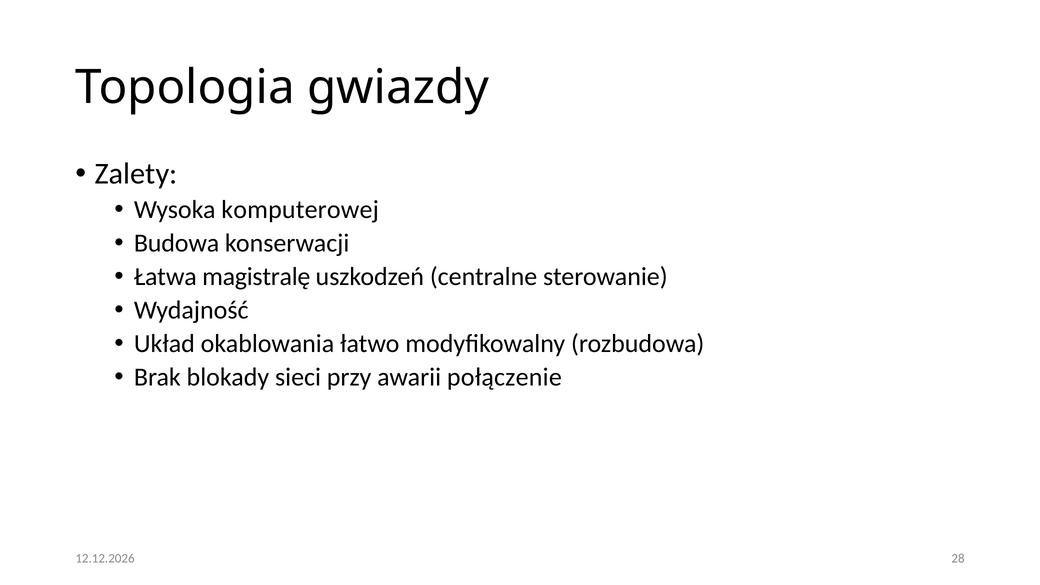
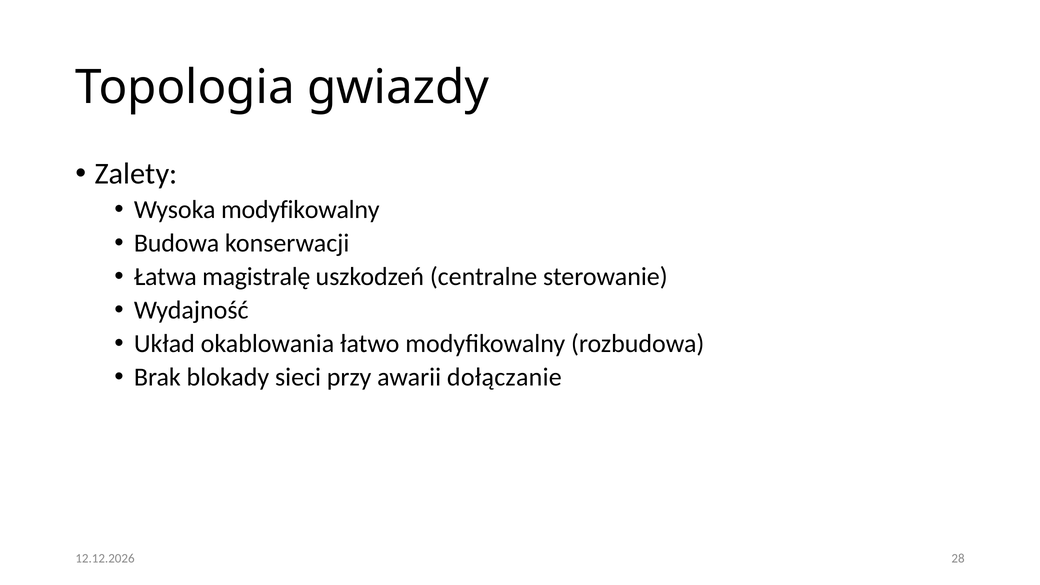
Wysoka komputerowej: komputerowej -> modyfikowalny
połączenie: połączenie -> dołączanie
